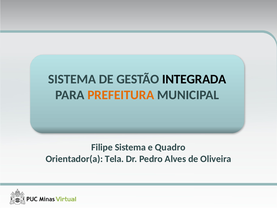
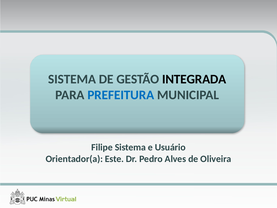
PREFEITURA colour: orange -> blue
Quadro: Quadro -> Usuário
Tela: Tela -> Este
